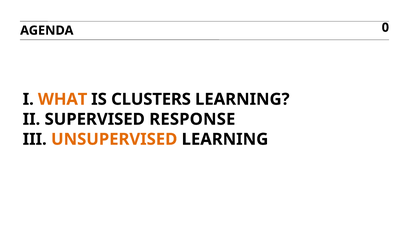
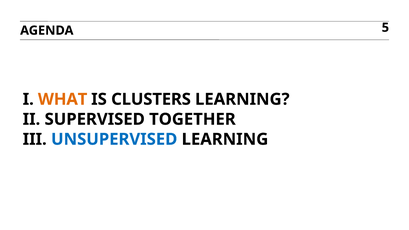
0: 0 -> 5
RESPONSE: RESPONSE -> TOGETHER
UNSUPERVISED colour: orange -> blue
